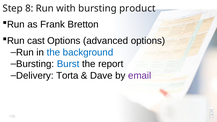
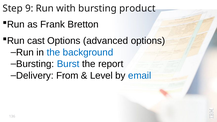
8: 8 -> 9
Torta: Torta -> From
Dave: Dave -> Level
email colour: purple -> blue
